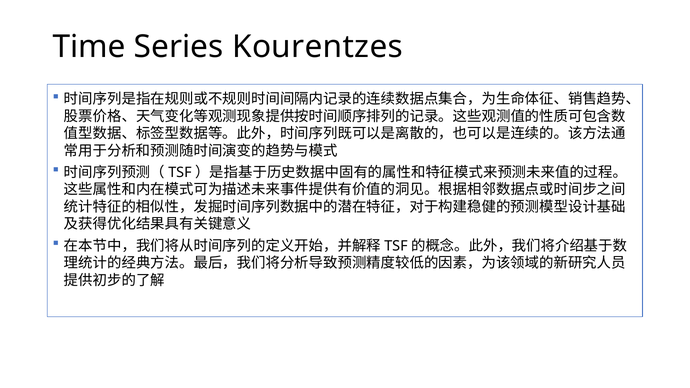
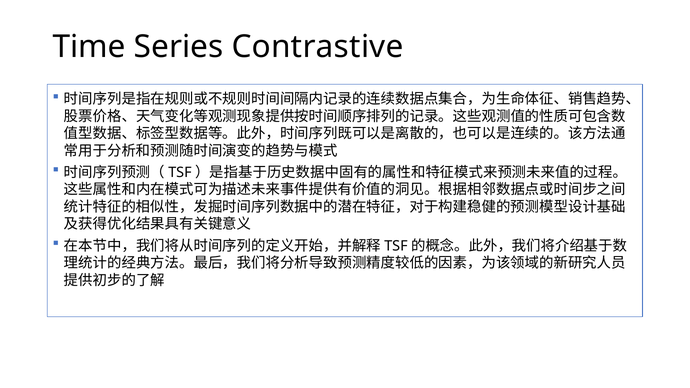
Kourentzes: Kourentzes -> Contrastive
